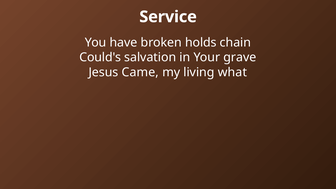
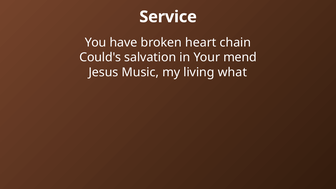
holds: holds -> heart
grave: grave -> mend
Came: Came -> Music
